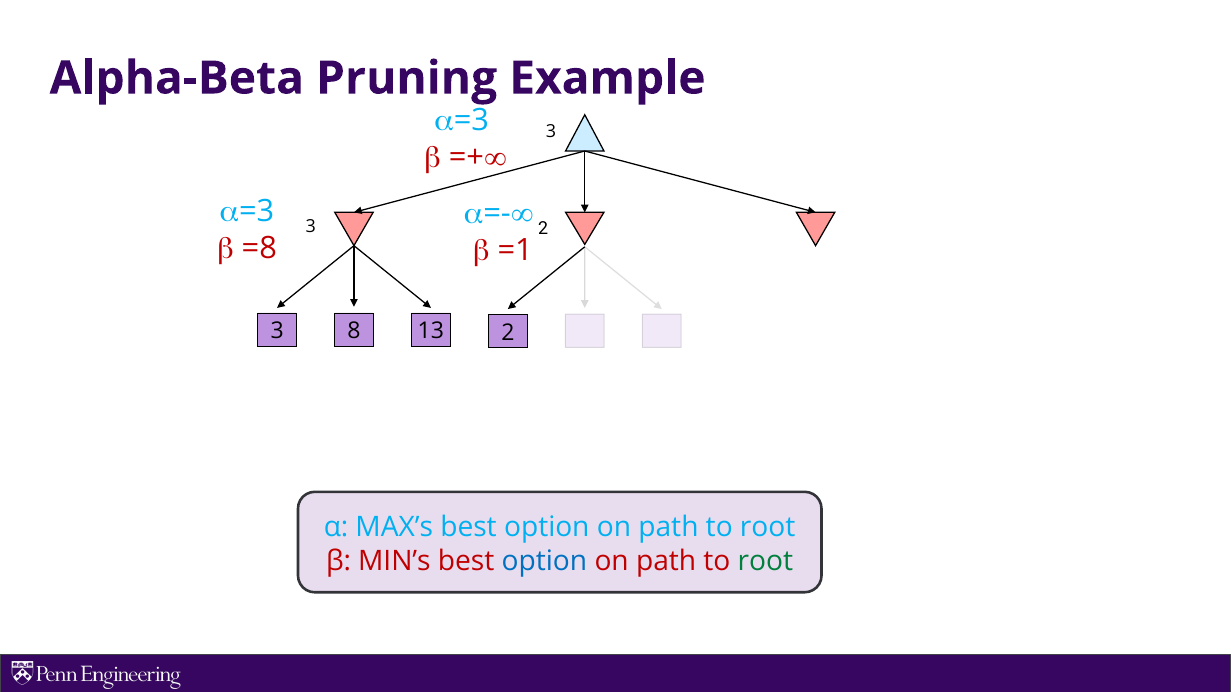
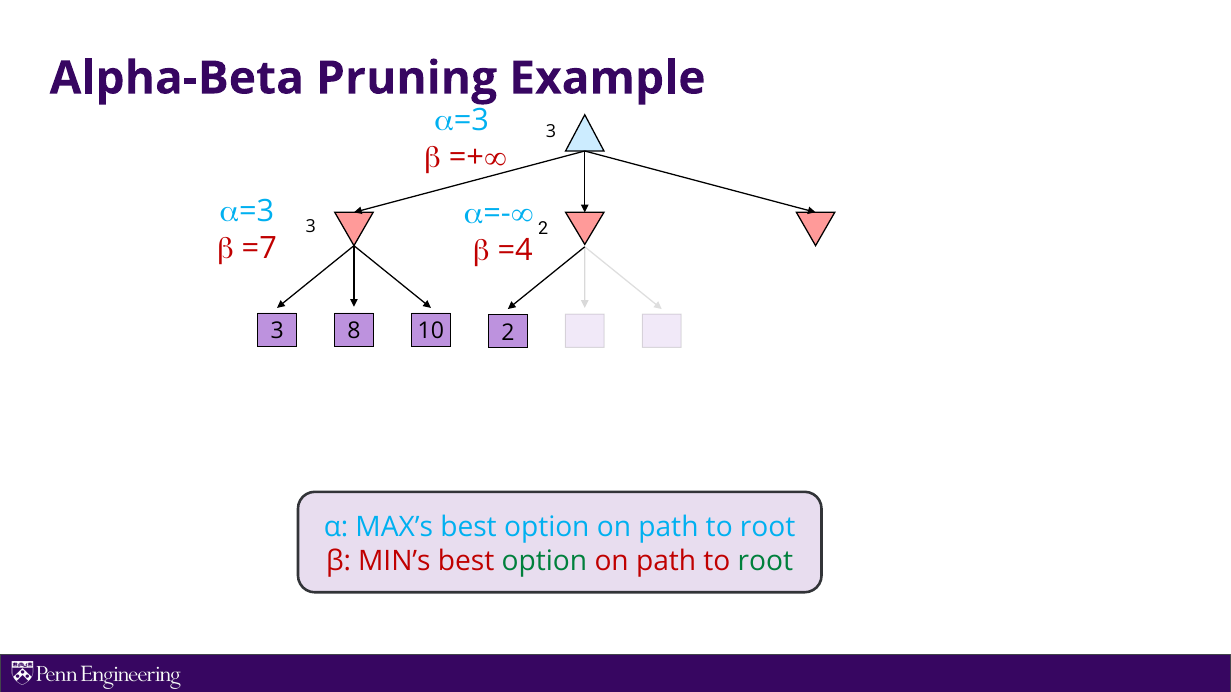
=8: =8 -> =7
=1: =1 -> =4
13: 13 -> 10
option at (544, 561) colour: blue -> green
